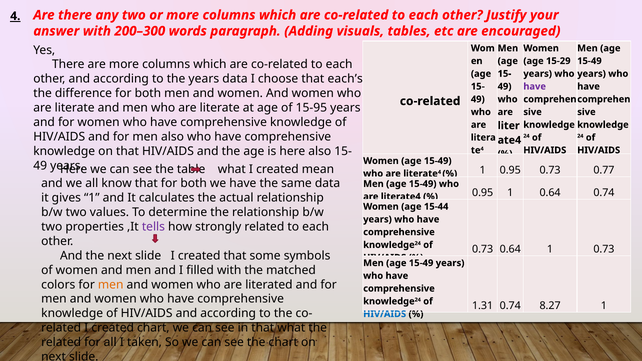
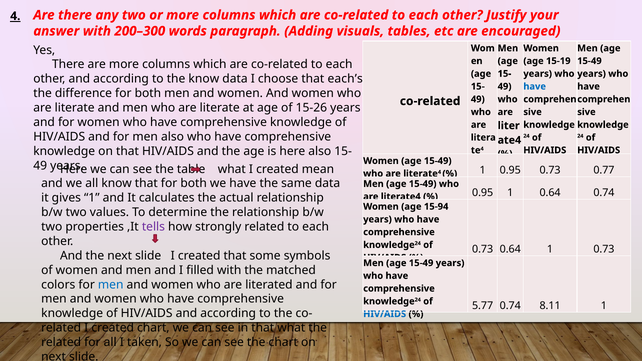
15-29: 15-29 -> 15-19
the years: years -> know
have at (535, 86) colour: purple -> blue
15-95: 15-95 -> 15-26
15-44: 15-44 -> 15-94
men at (111, 285) colour: orange -> blue
1.31: 1.31 -> 5.77
8.27: 8.27 -> 8.11
